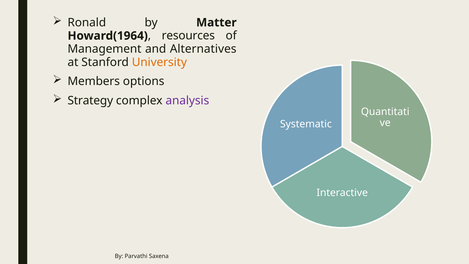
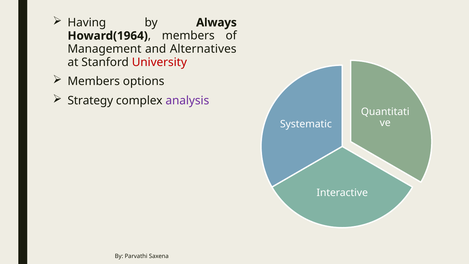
Ronald: Ronald -> Having
Matter: Matter -> Always
resources at (188, 36): resources -> members
University colour: orange -> red
